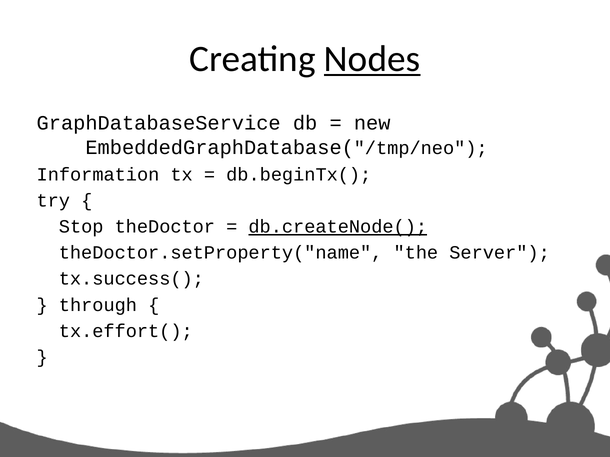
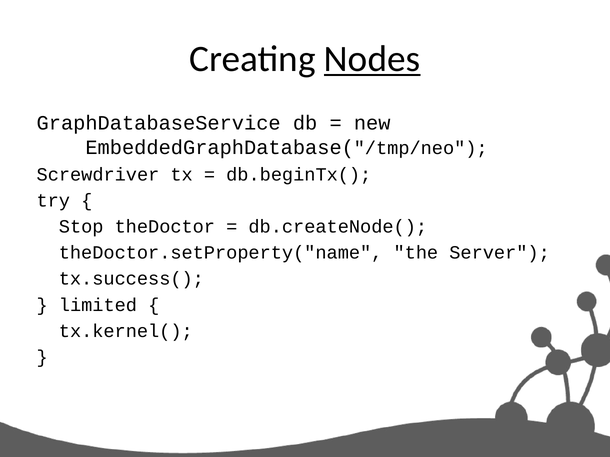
Information: Information -> Screwdriver
db.createNode( underline: present -> none
through: through -> limited
tx.effort(: tx.effort( -> tx.kernel(
